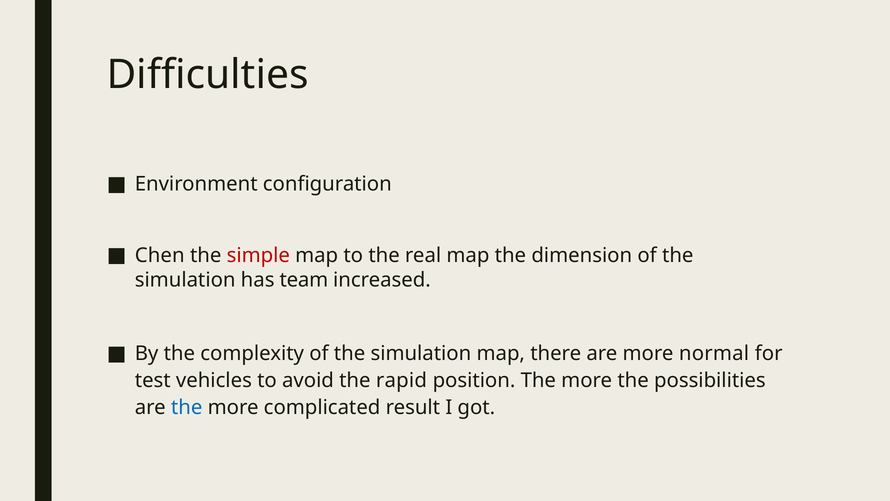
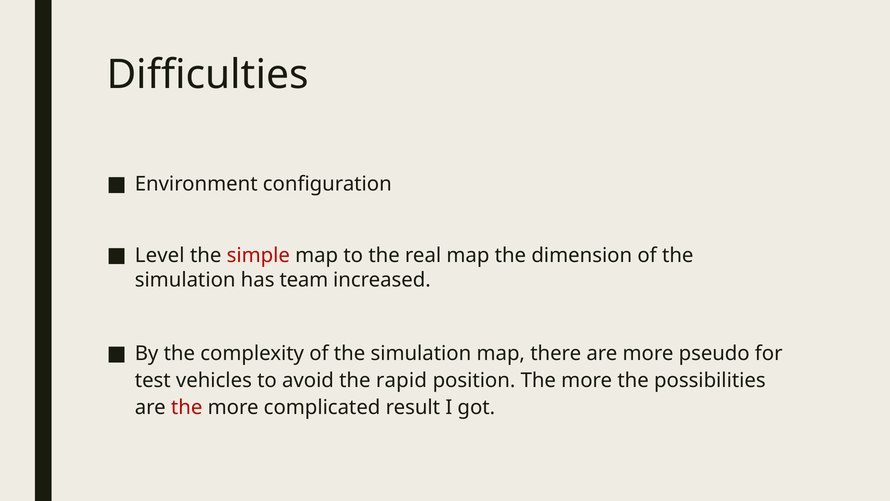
Chen: Chen -> Level
normal: normal -> pseudo
the at (187, 407) colour: blue -> red
